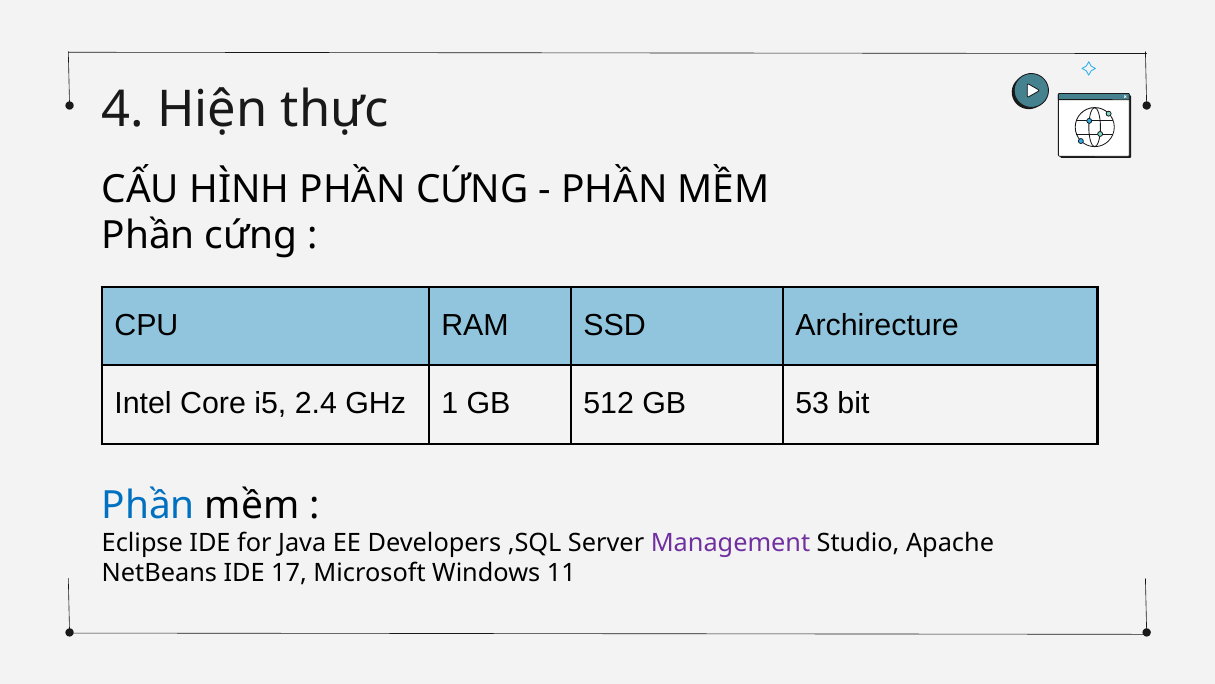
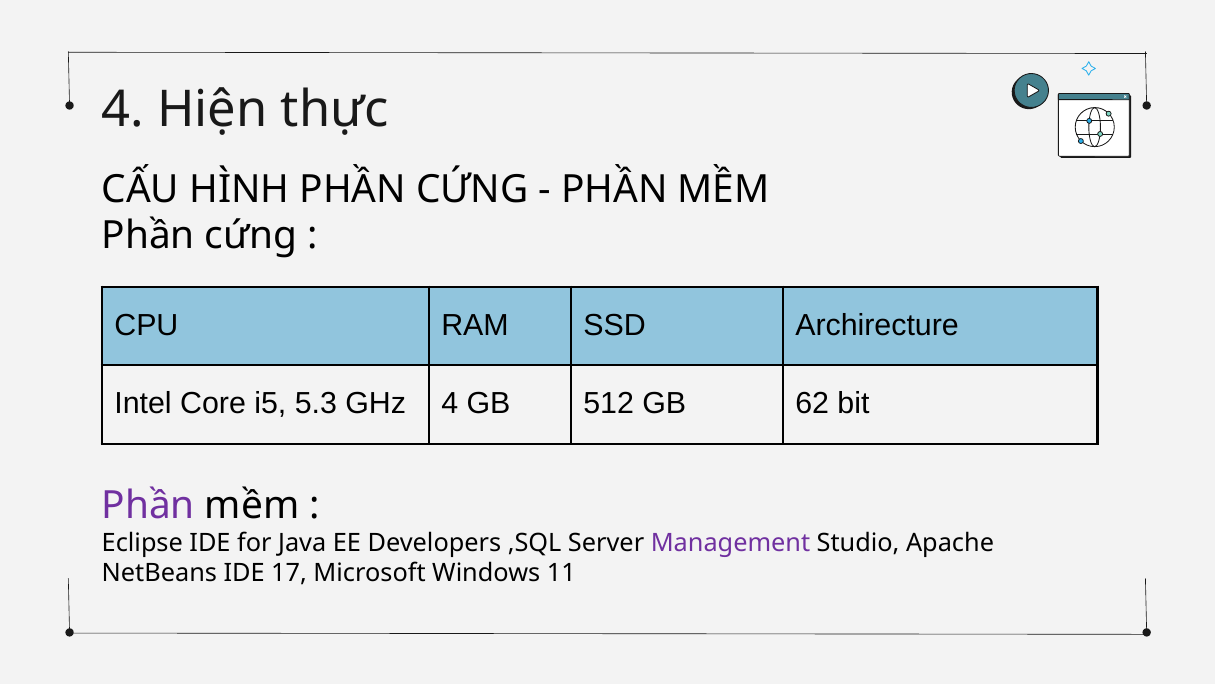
2.4: 2.4 -> 5.3
GHz 1: 1 -> 4
53: 53 -> 62
Phần at (148, 505) colour: blue -> purple
